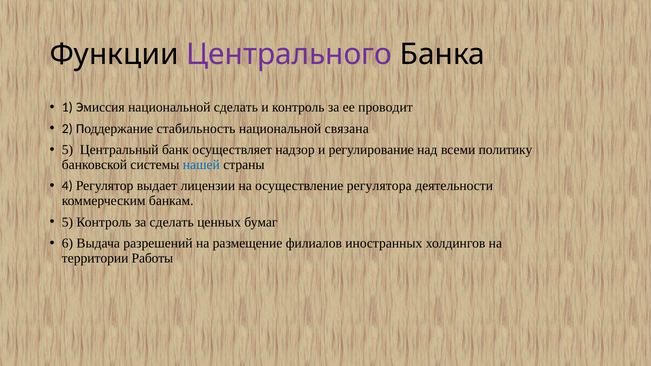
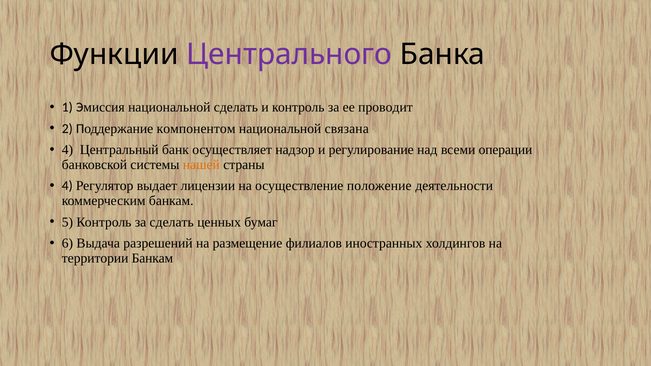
стабильность: стабильность -> компонентом
5 at (67, 150): 5 -> 4
политику: политику -> операции
нашей colour: blue -> orange
регулятора: регулятора -> положение
территории Работы: Работы -> Банкам
